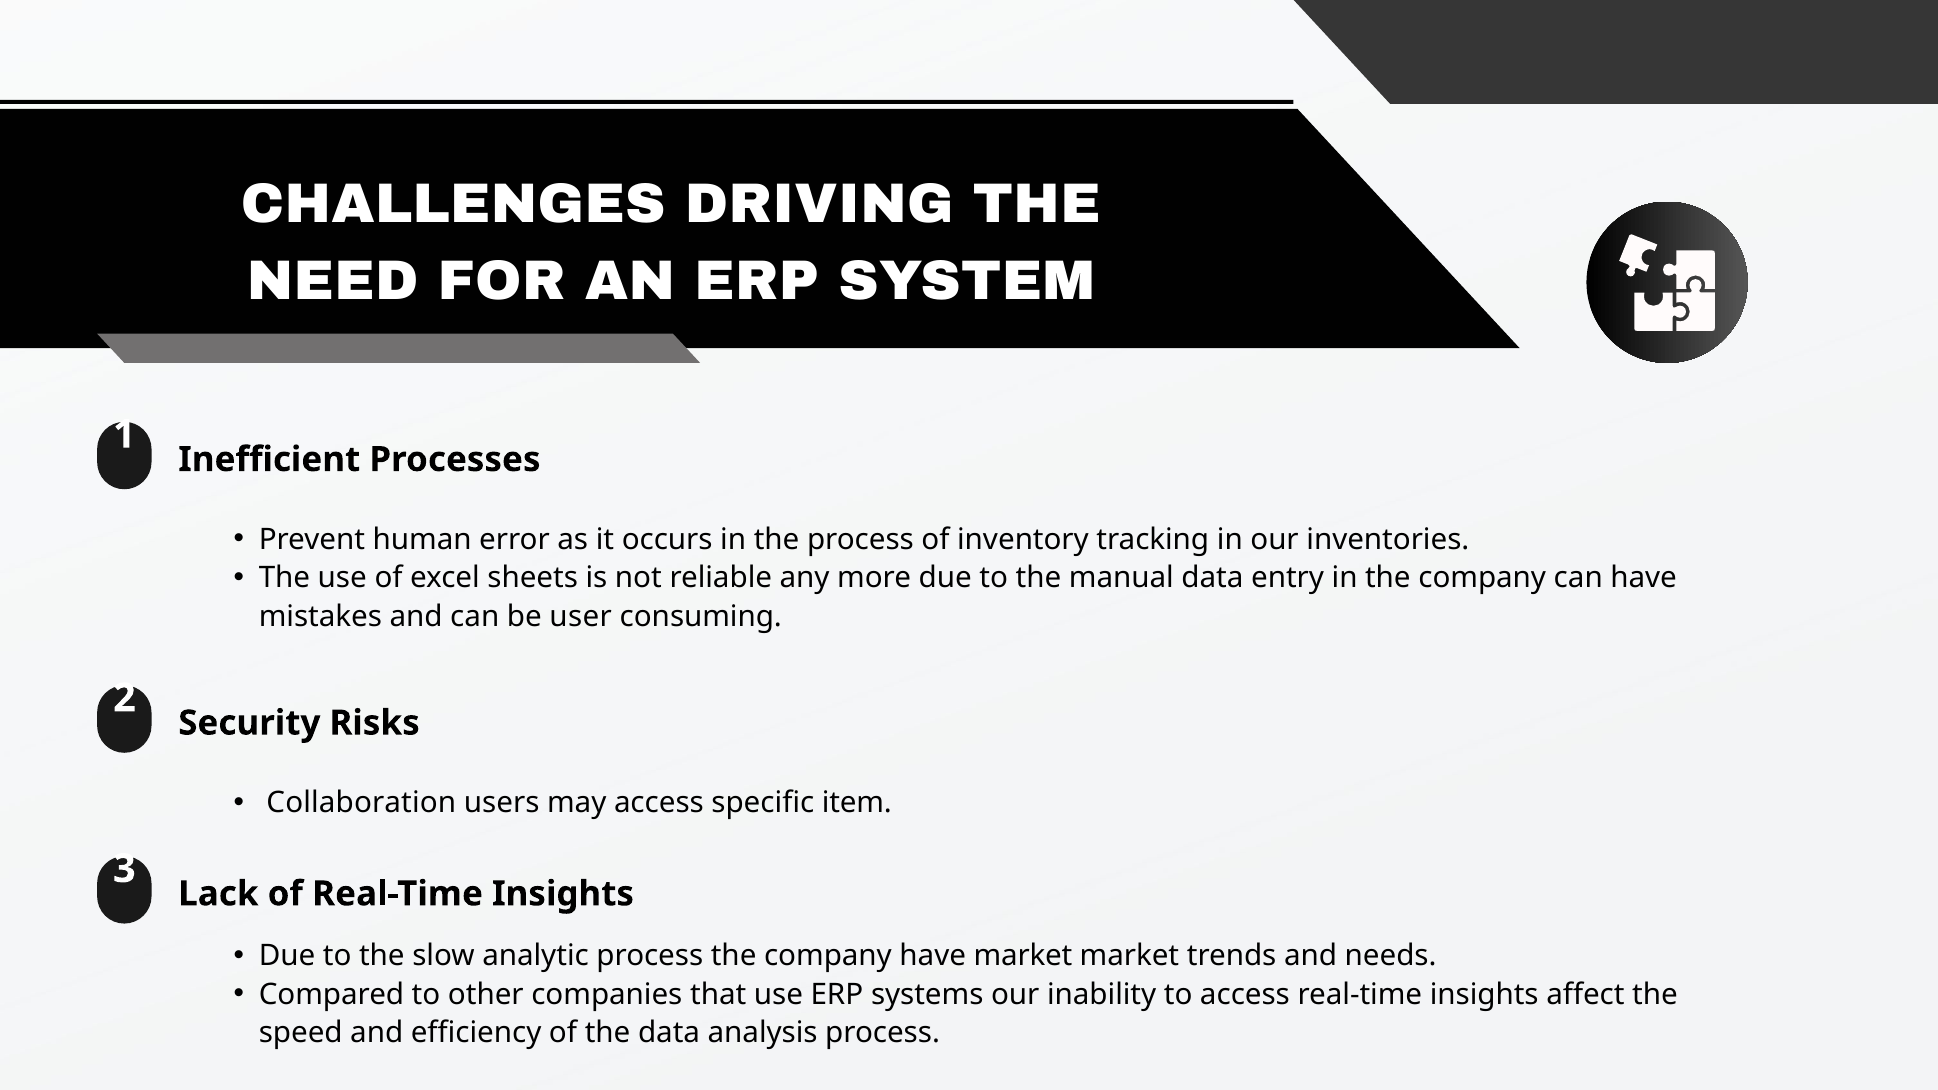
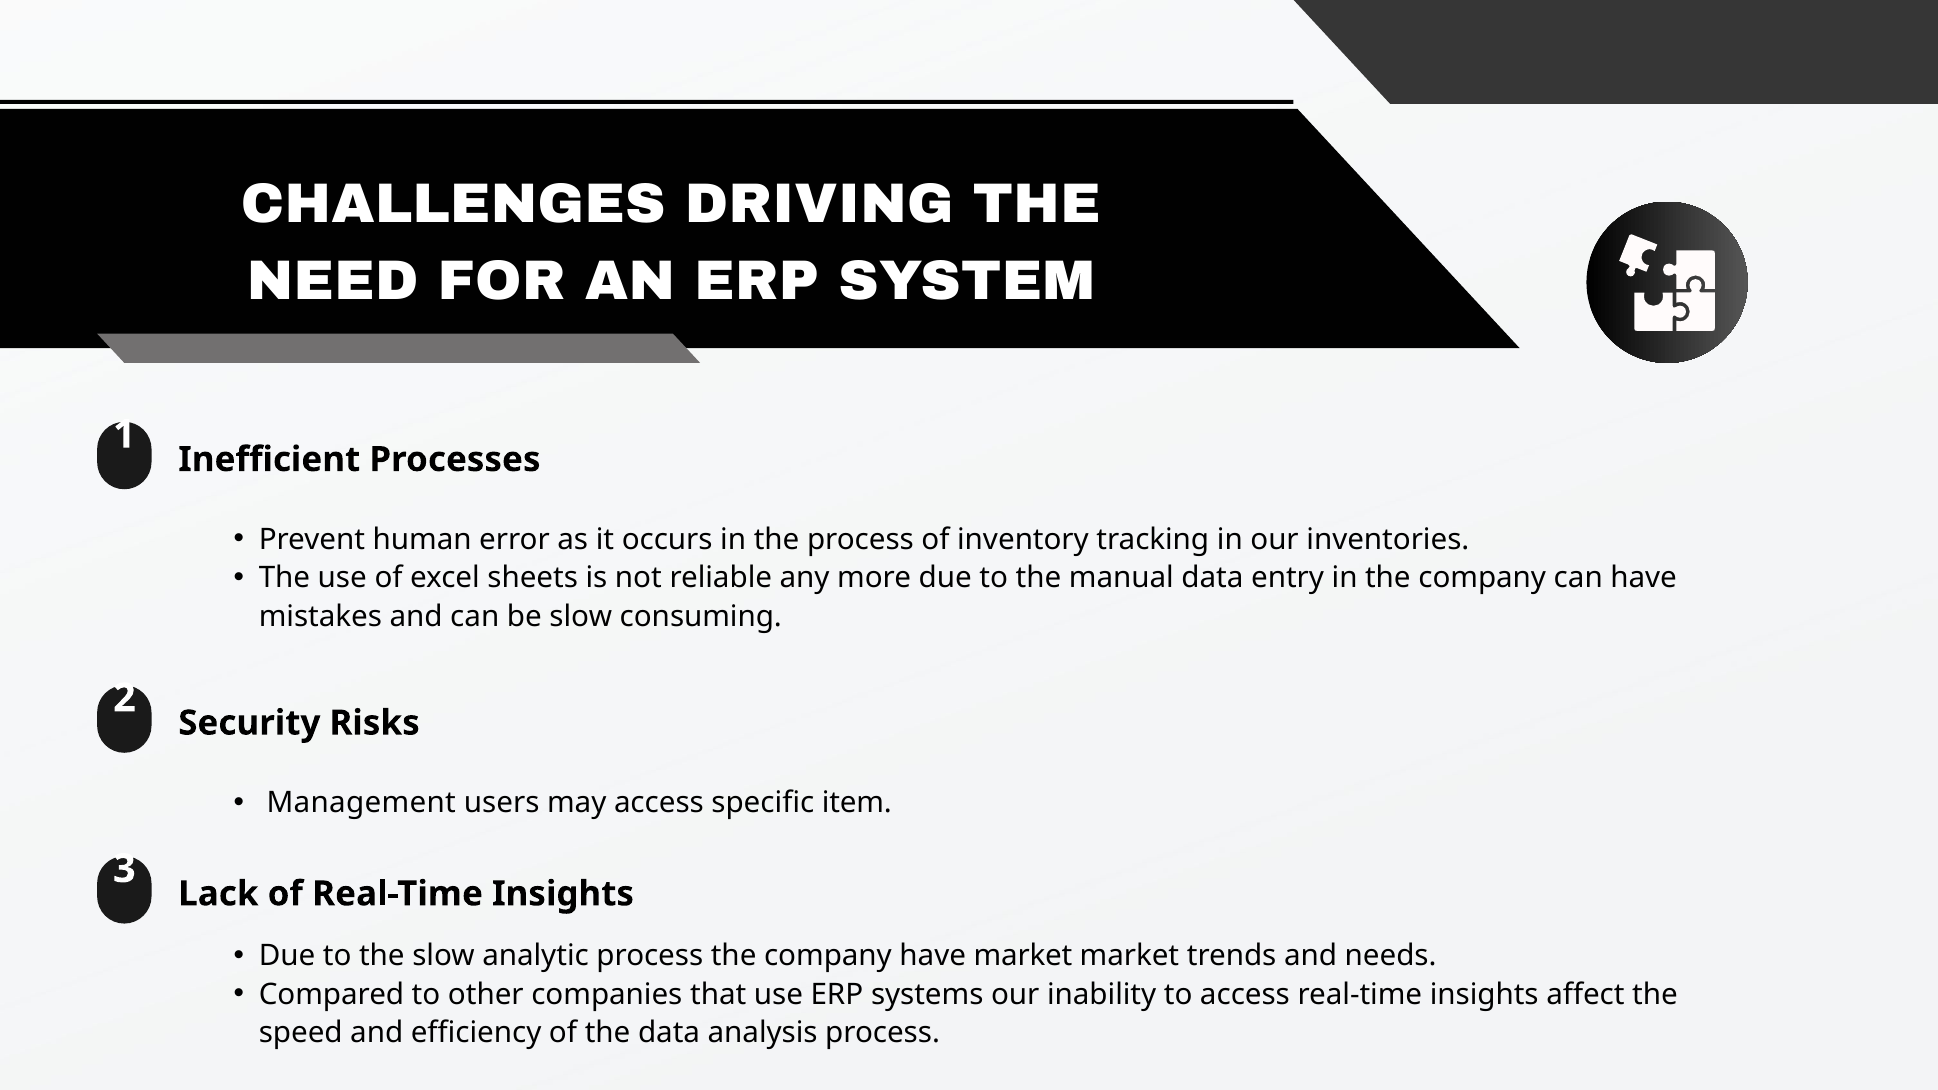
be user: user -> slow
Collaboration: Collaboration -> Management
